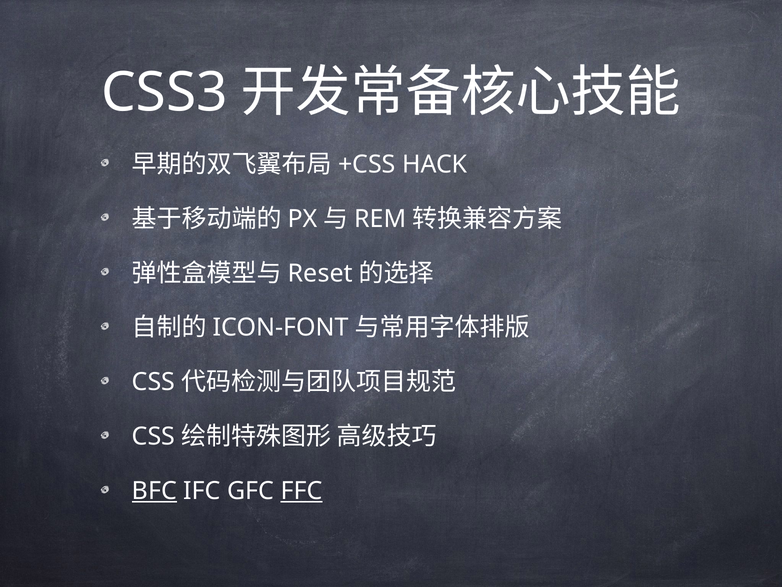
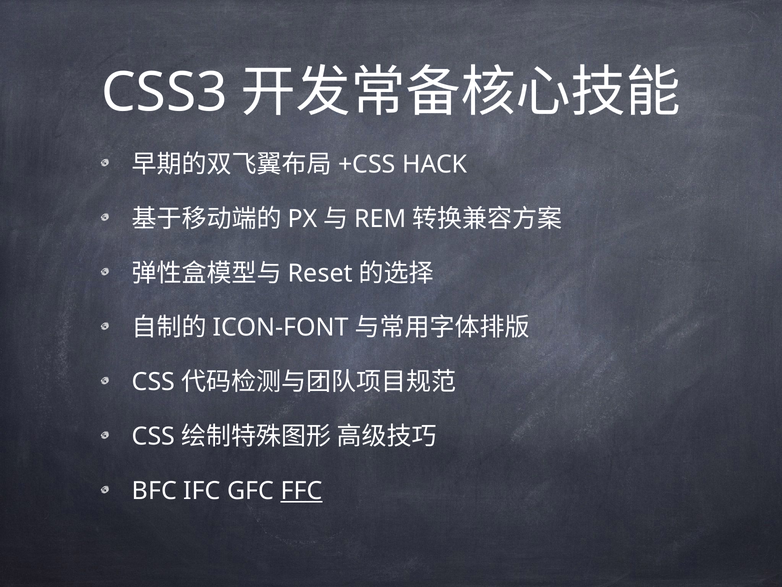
BFC underline: present -> none
